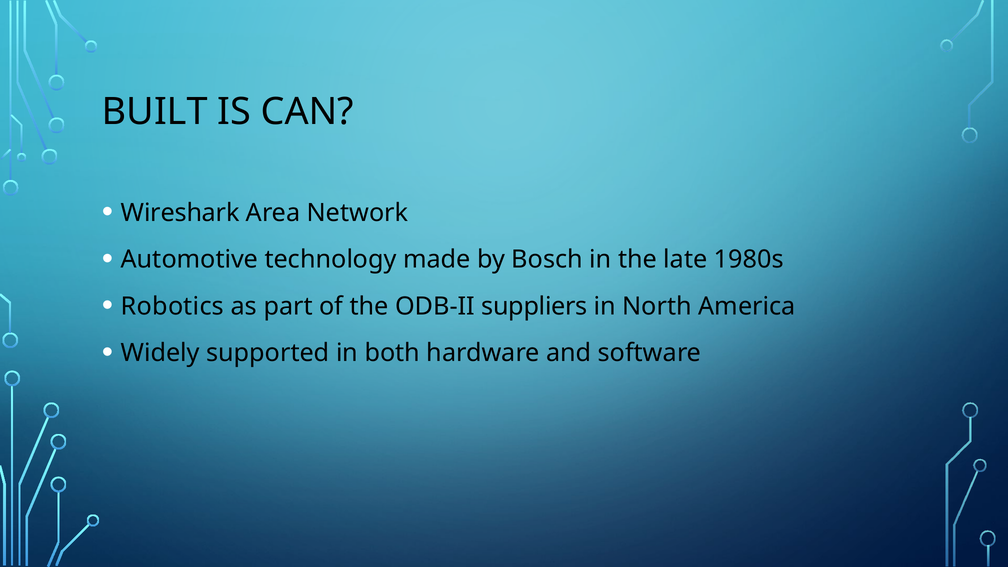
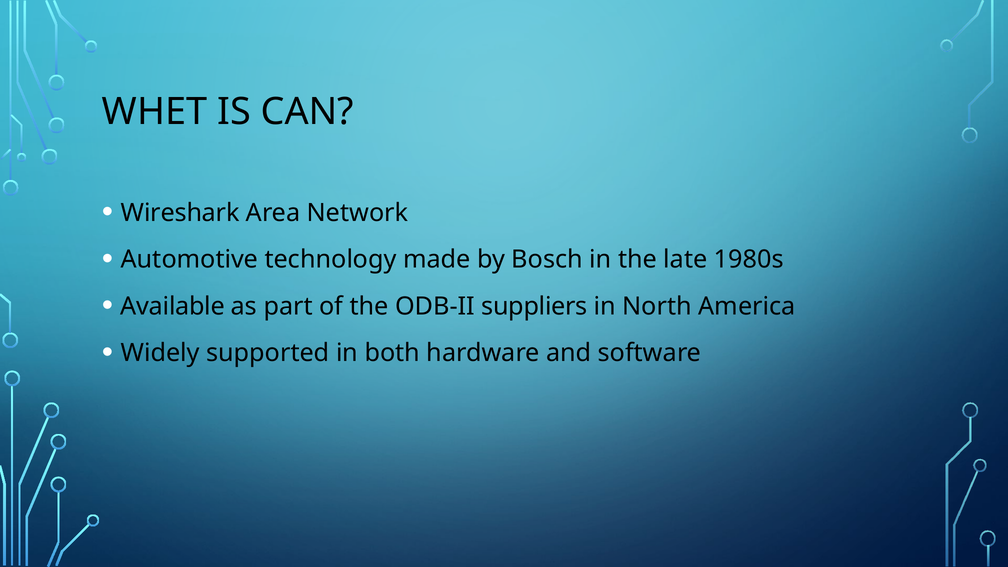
BUILT: BUILT -> WHET
Robotics: Robotics -> Available
